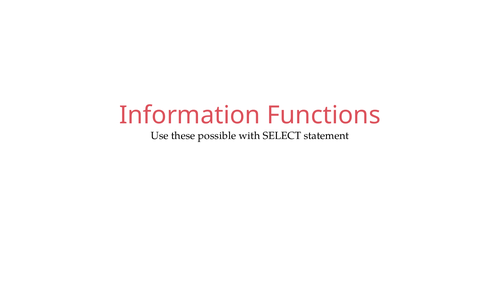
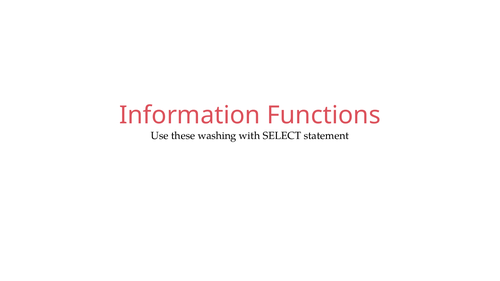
possible: possible -> washing
